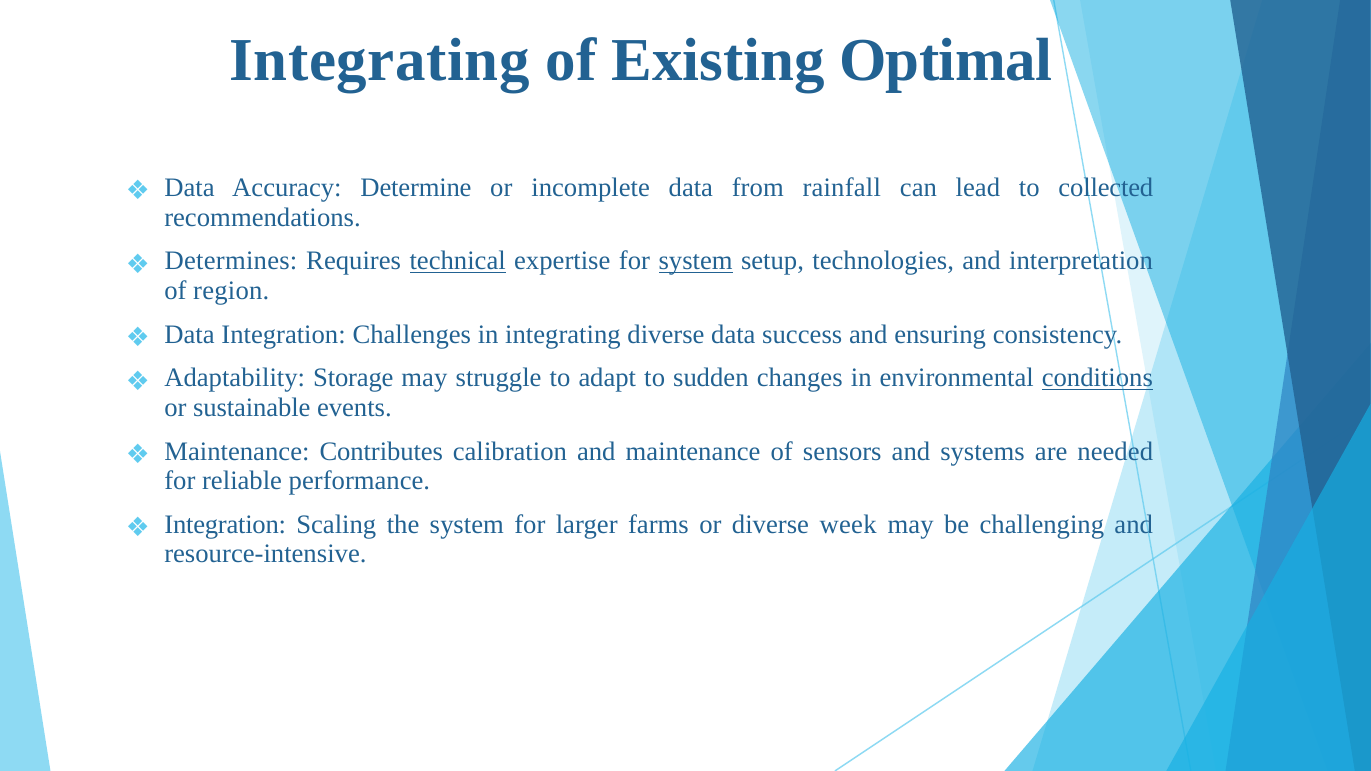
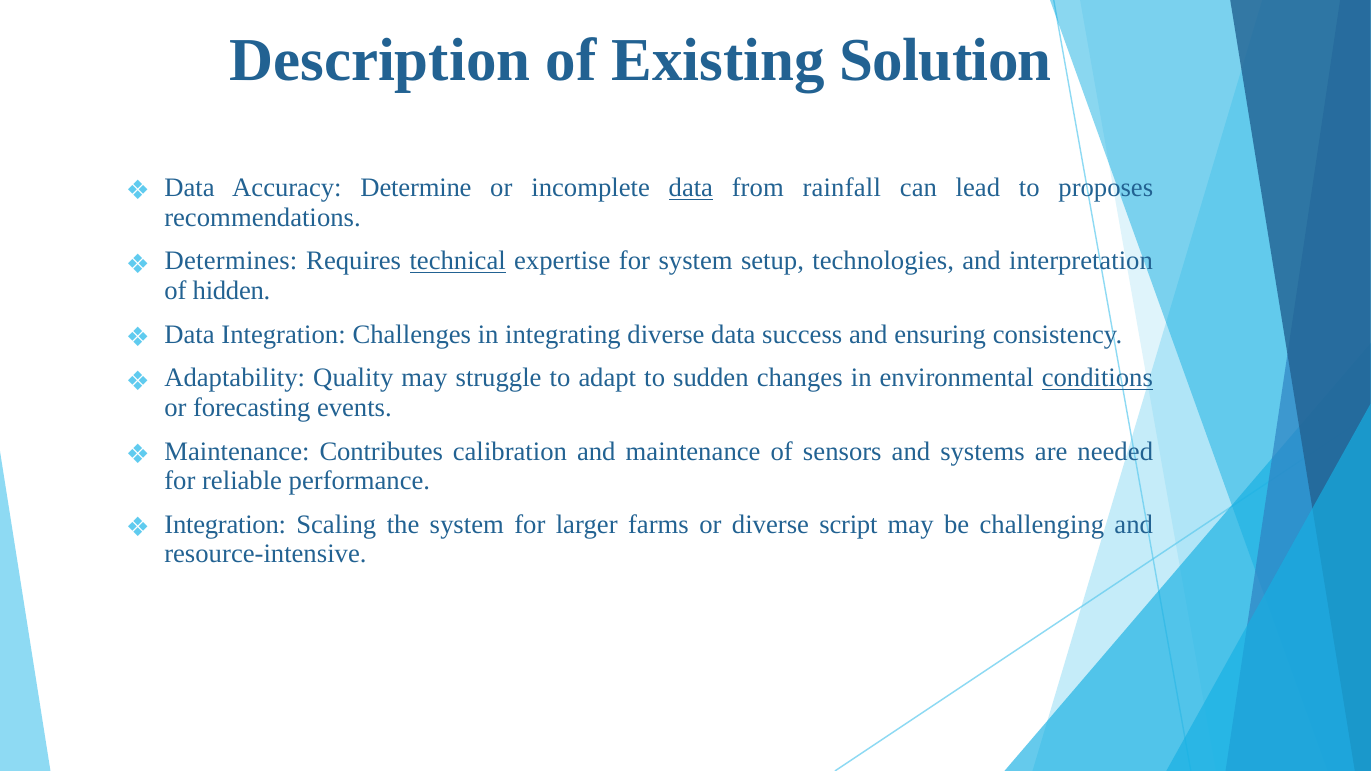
Integrating at (380, 61): Integrating -> Description
Optimal: Optimal -> Solution
data at (691, 188) underline: none -> present
collected: collected -> proposes
system at (696, 261) underline: present -> none
region: region -> hidden
Storage: Storage -> Quality
sustainable: sustainable -> forecasting
week: week -> script
